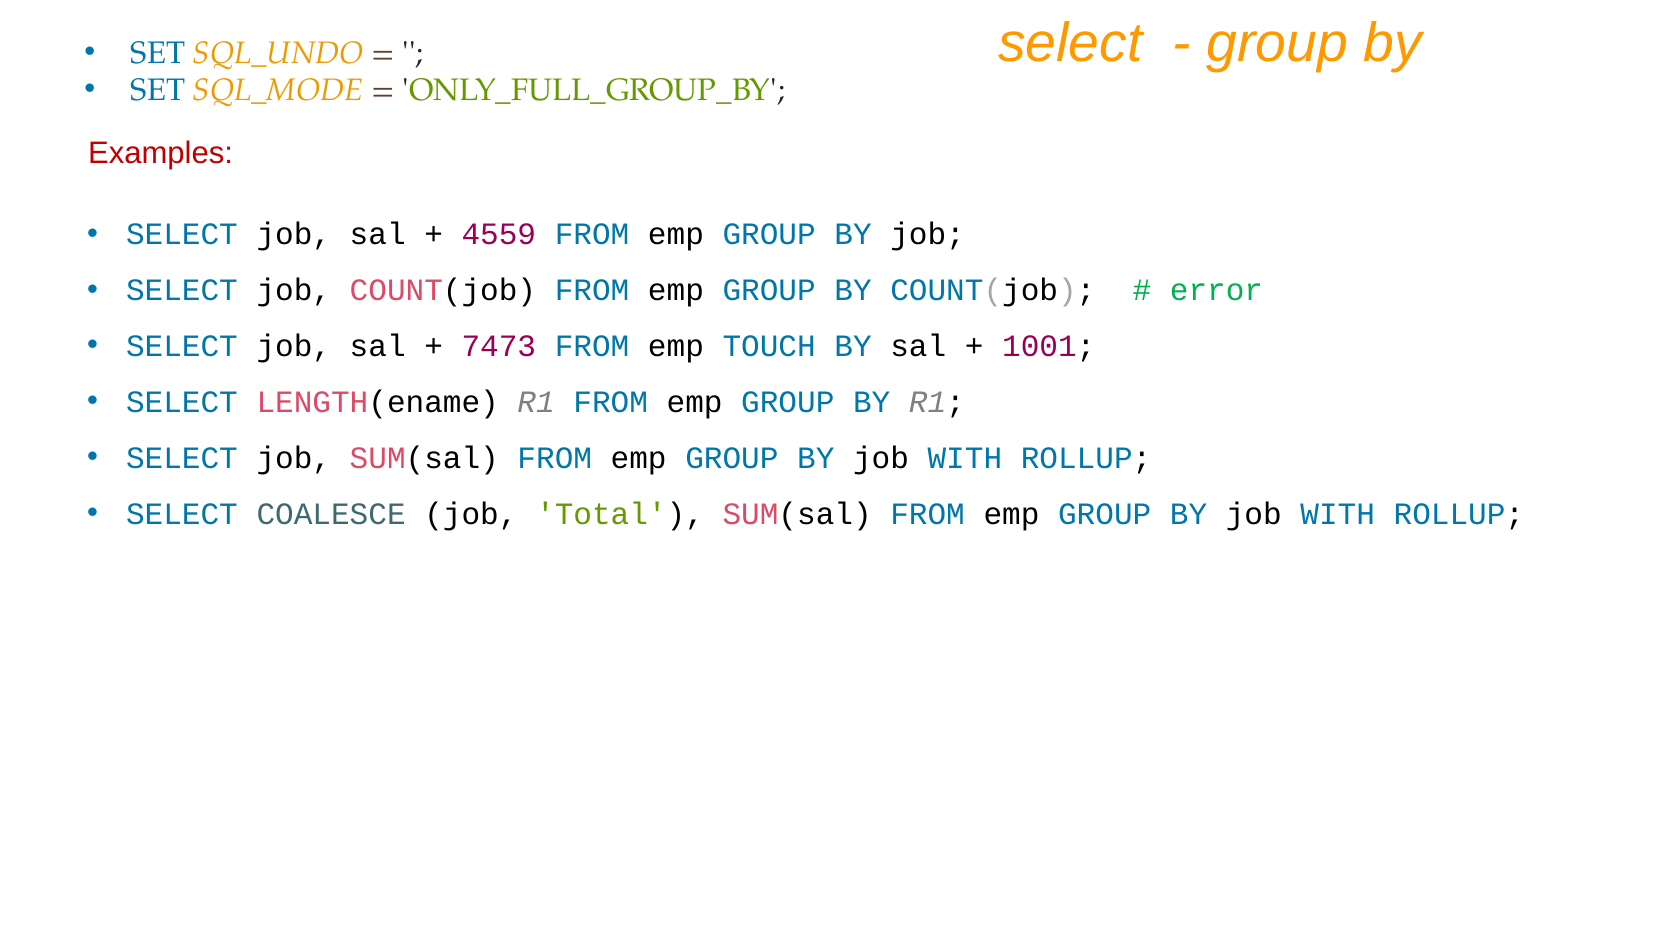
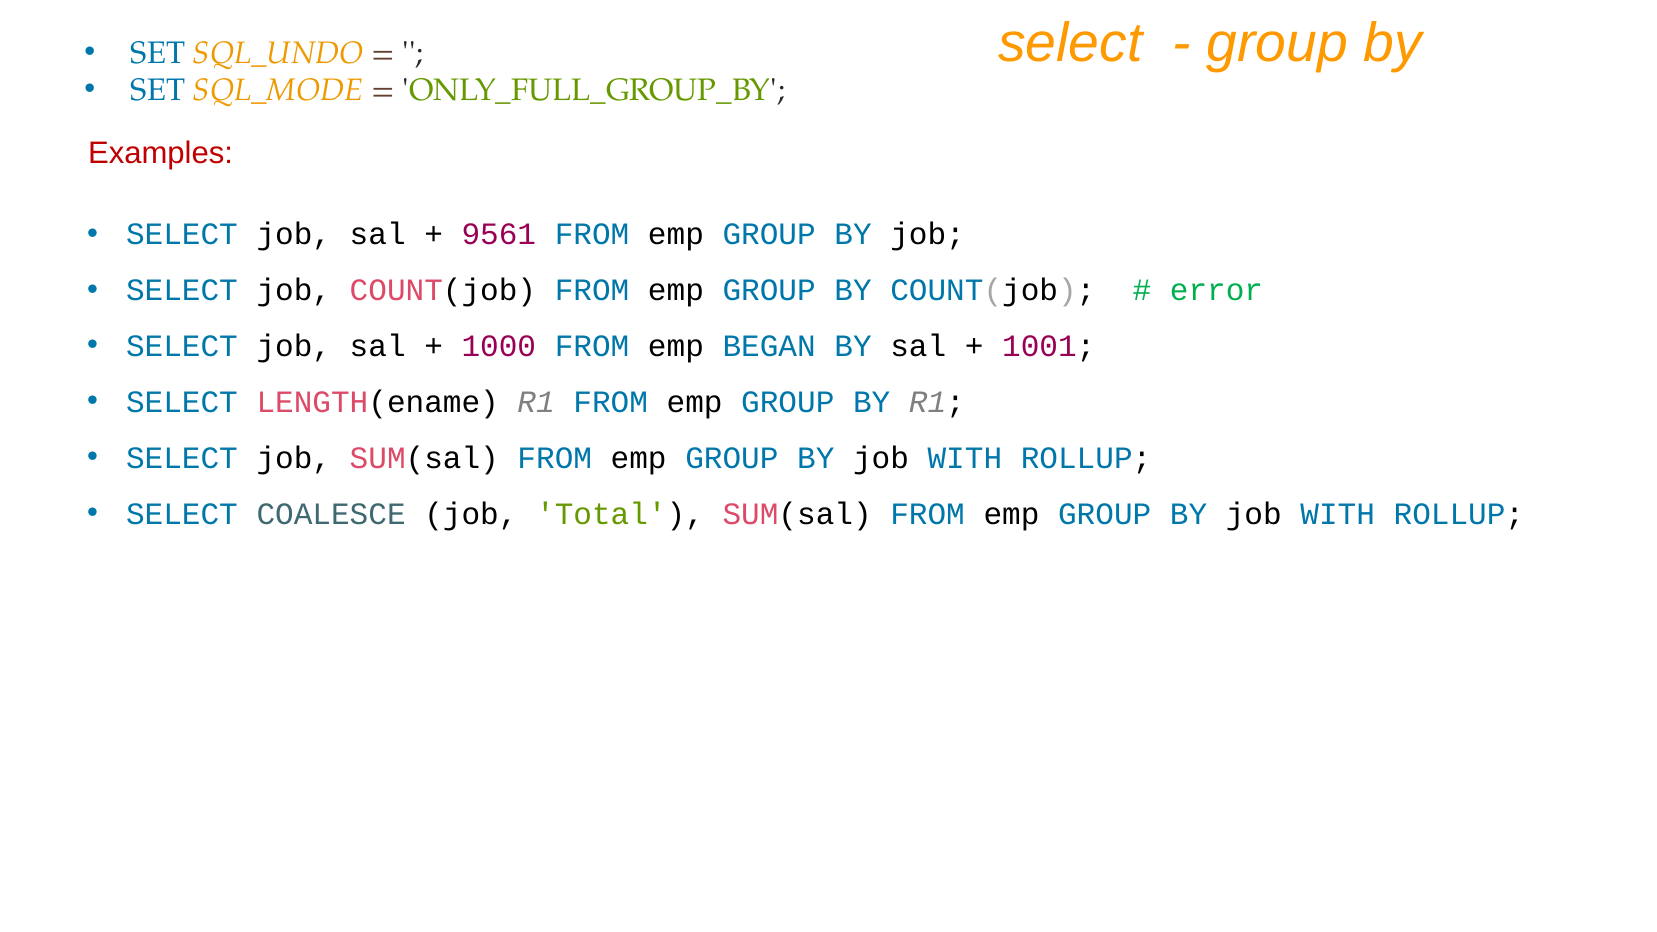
4559: 4559 -> 9561
7473: 7473 -> 1000
TOUCH: TOUCH -> BEGAN
